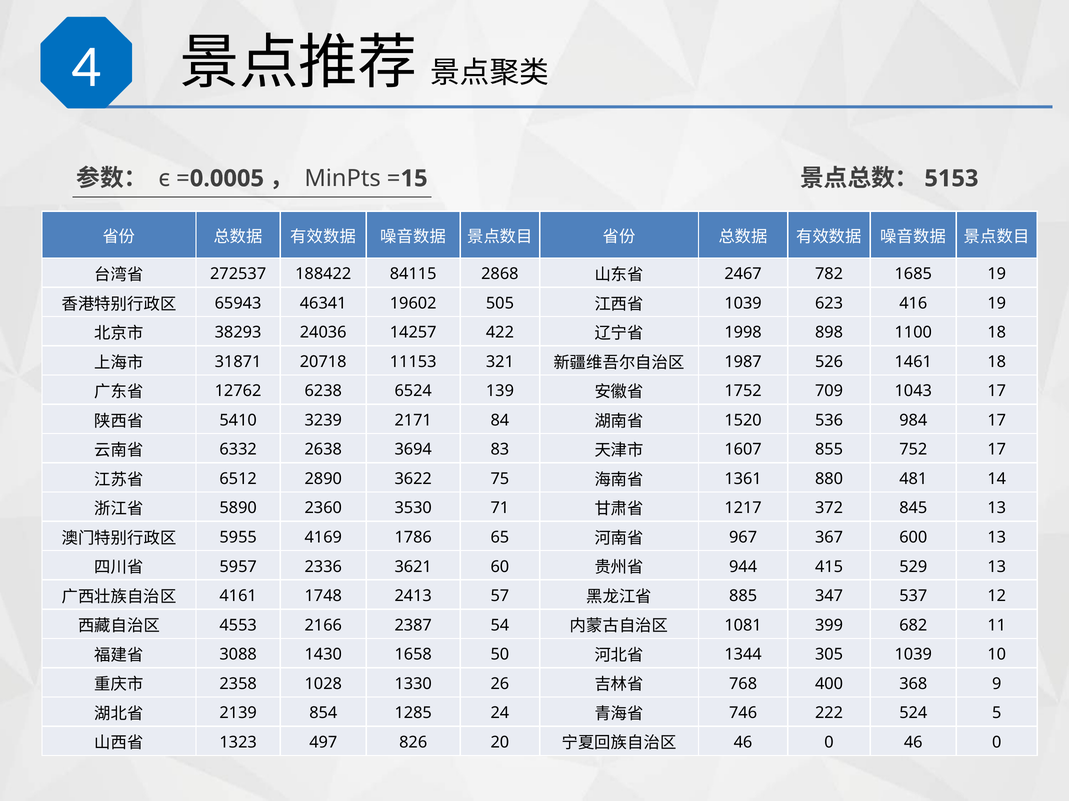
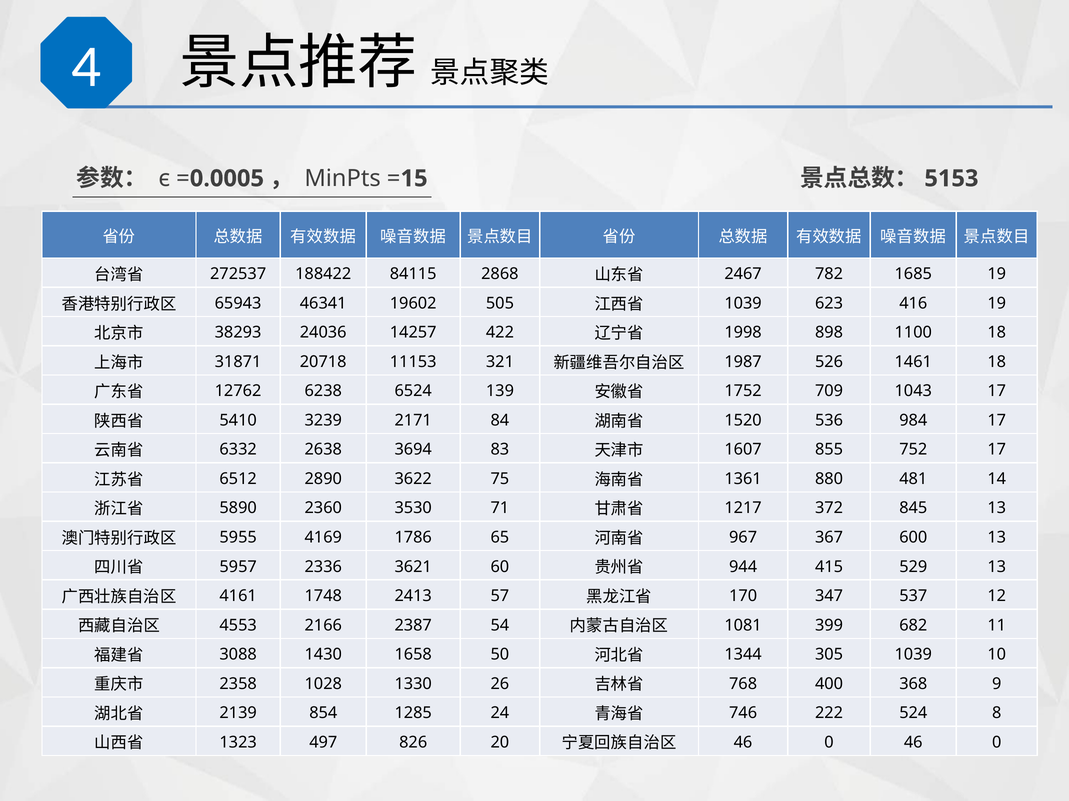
885: 885 -> 170
5: 5 -> 8
